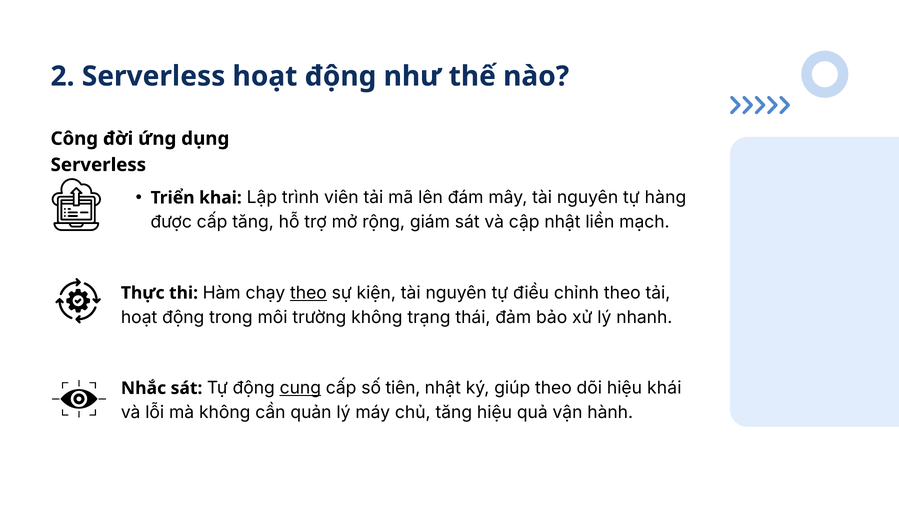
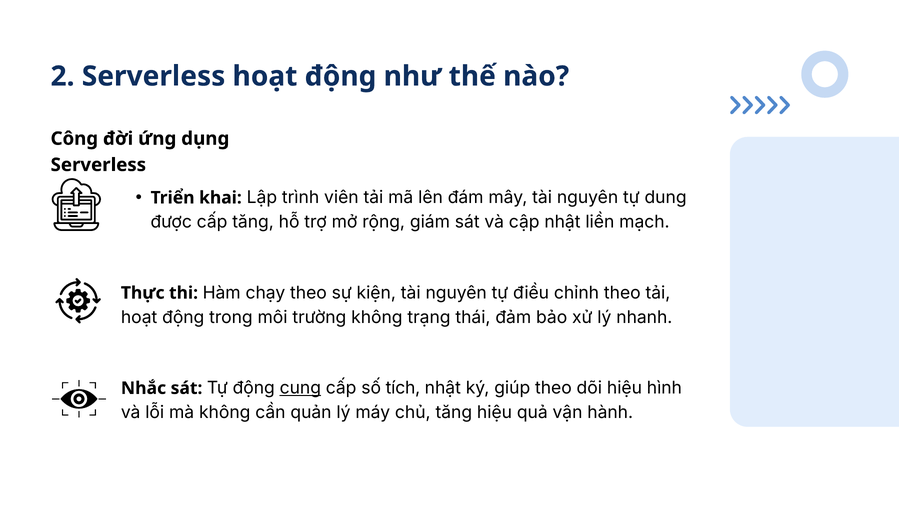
hàng: hàng -> dung
theo at (308, 293) underline: present -> none
tiên: tiên -> tích
khái: khái -> hình
